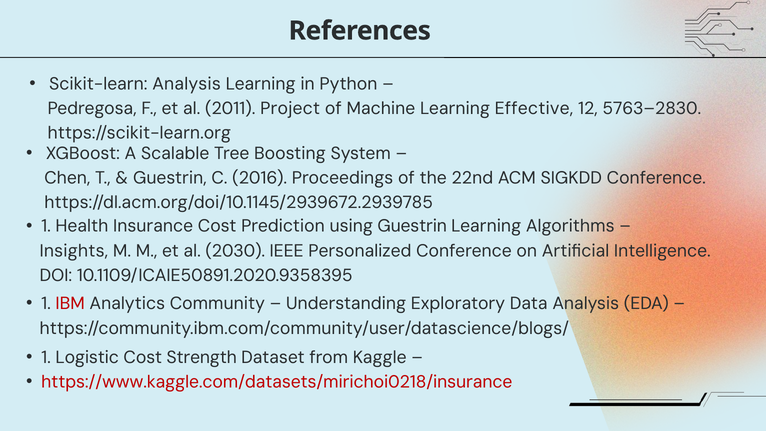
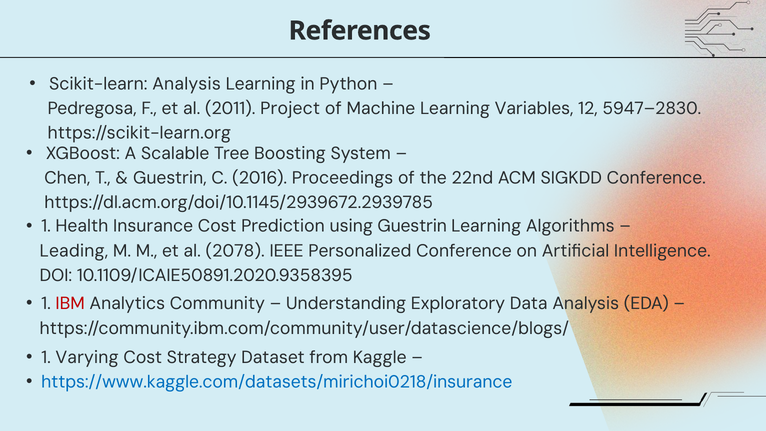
Effective: Effective -> Variables
5763–2830: 5763–2830 -> 5947–2830
Insights: Insights -> Leading
2030: 2030 -> 2078
Logistic: Logistic -> Varying
Strength: Strength -> Strategy
https://www.kaggle.com/datasets/mirichoi0218/insurance colour: red -> blue
